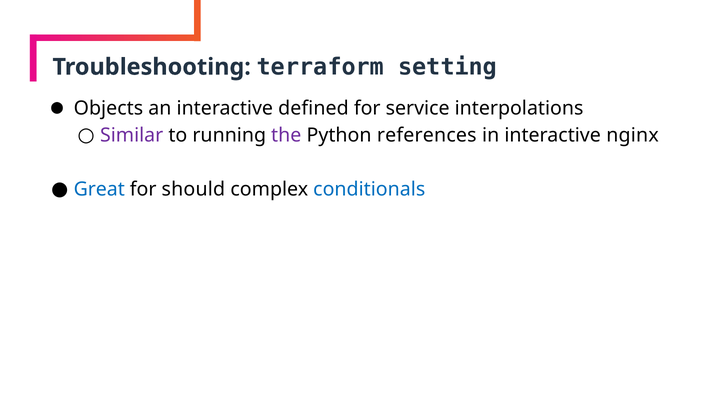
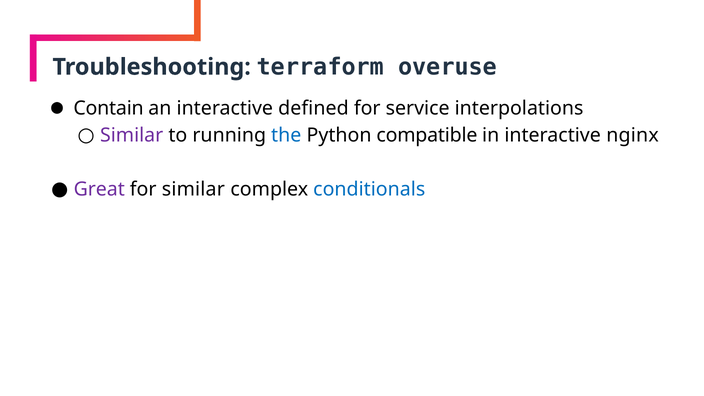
setting: setting -> overuse
Objects: Objects -> Contain
the colour: purple -> blue
references: references -> compatible
Great colour: blue -> purple
for should: should -> similar
